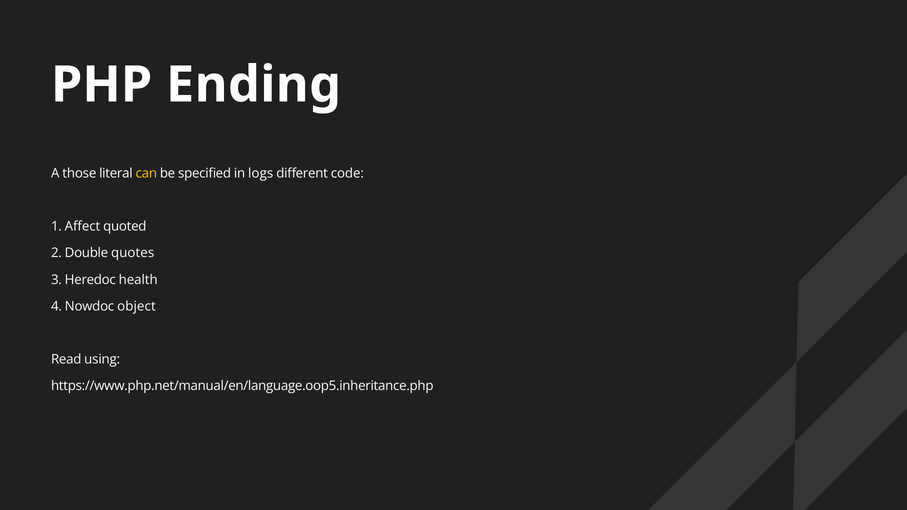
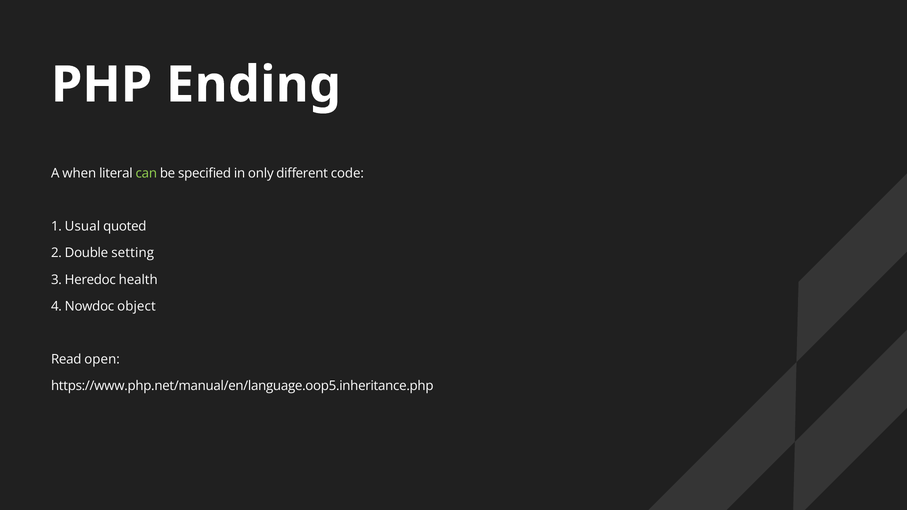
those: those -> when
can colour: yellow -> light green
logs: logs -> only
Affect: Affect -> Usual
quotes: quotes -> setting
using: using -> open
